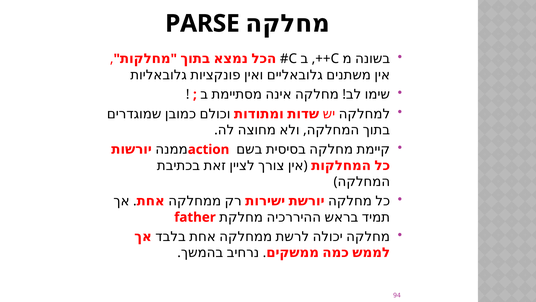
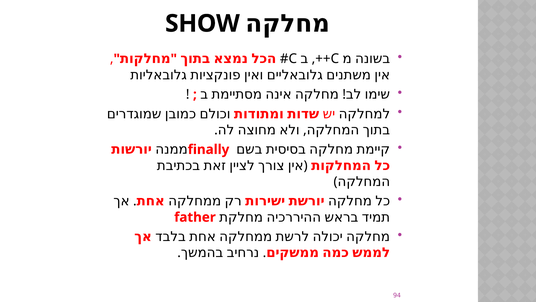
PARSE: PARSE -> SHOW
action: action -> finally
